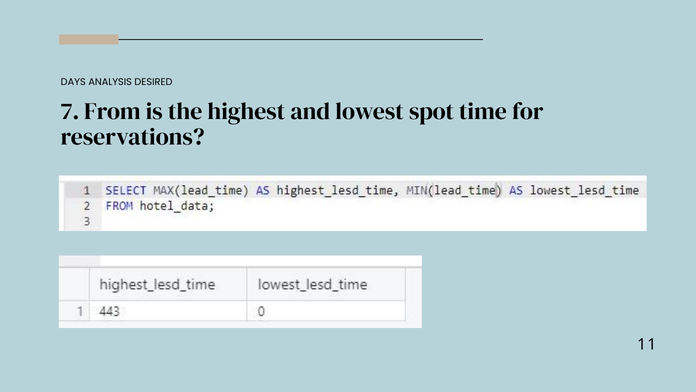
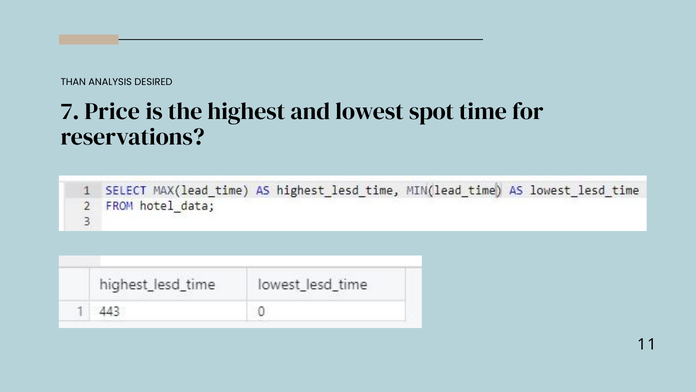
DAYS: DAYS -> THAN
From: From -> Price
